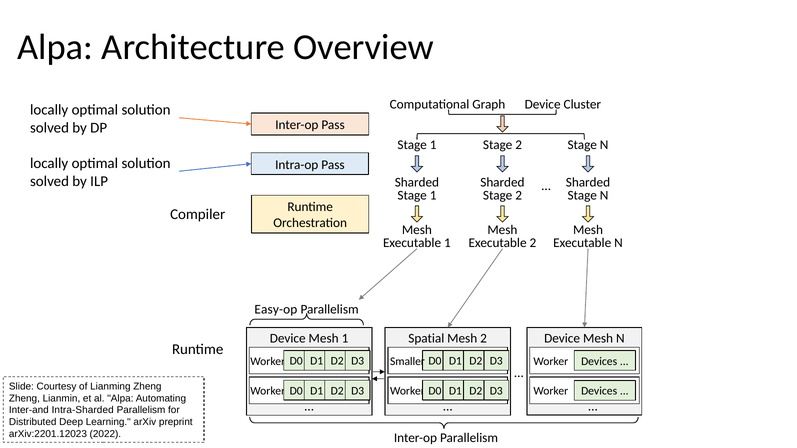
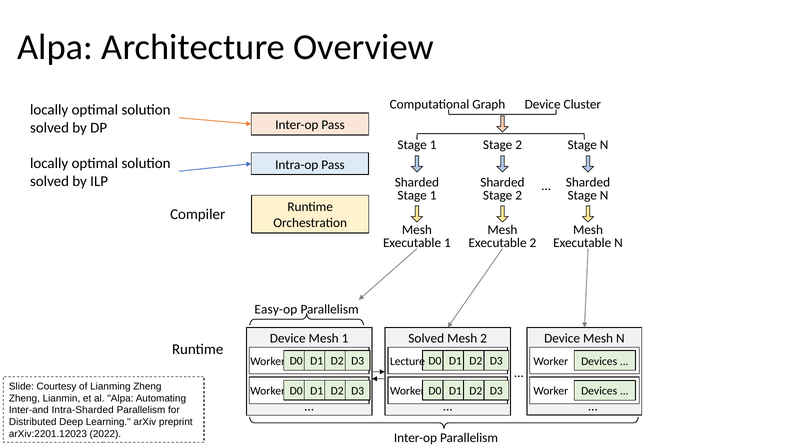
Spatial at (426, 339): Spatial -> Solved
Smaller: Smaller -> Lecture
